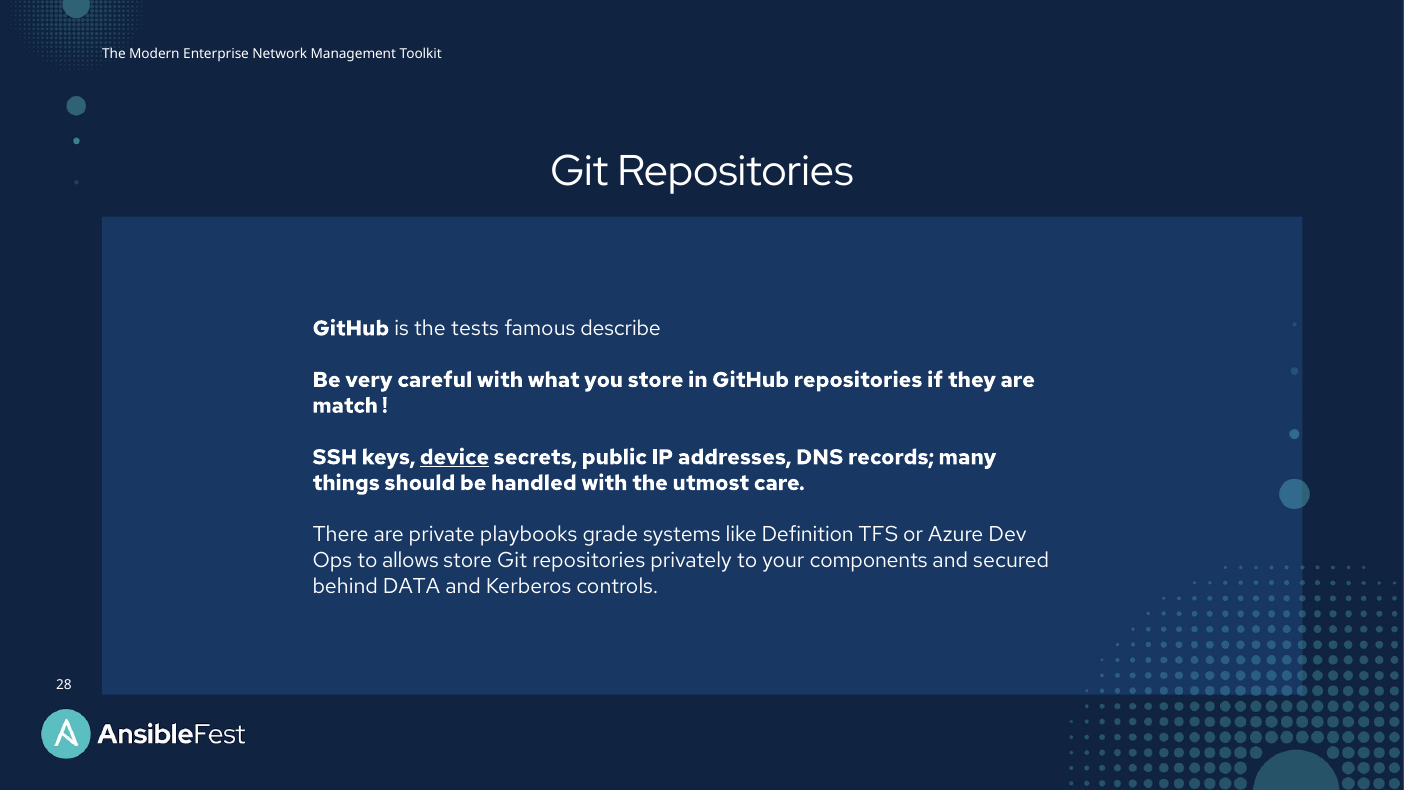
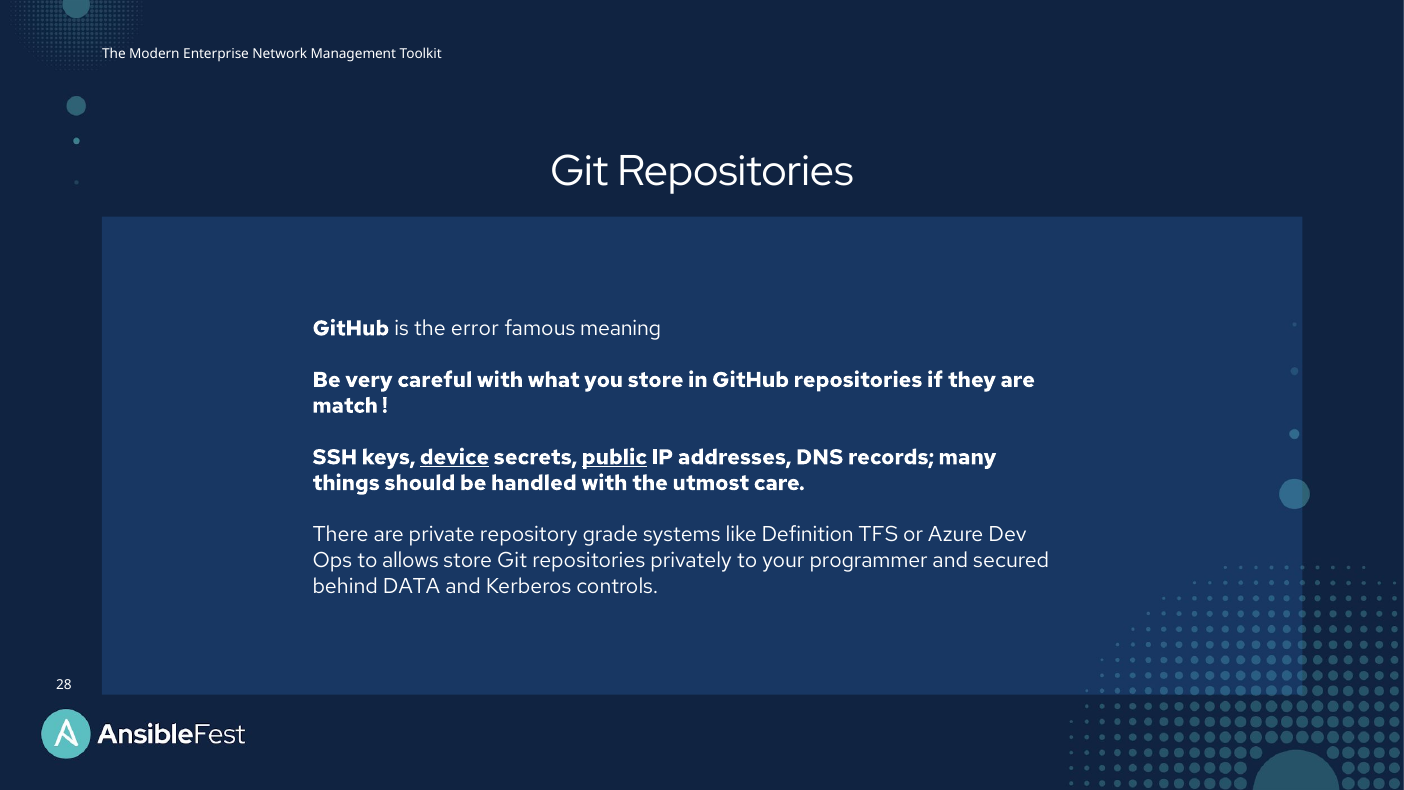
tests: tests -> error
describe: describe -> meaning
public underline: none -> present
playbooks: playbooks -> repository
components: components -> programmer
